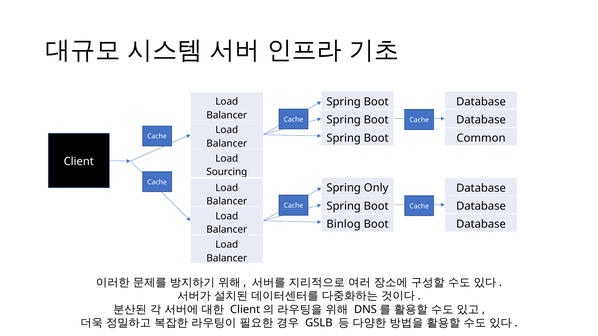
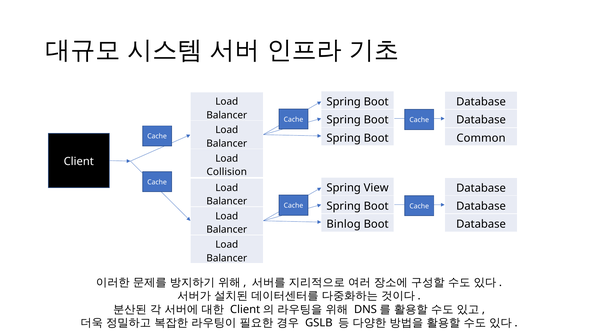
Sourcing: Sourcing -> Collision
Only: Only -> View
